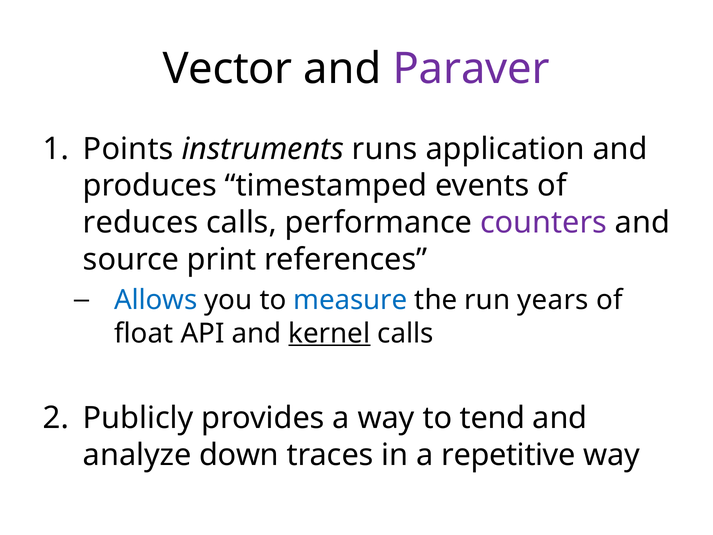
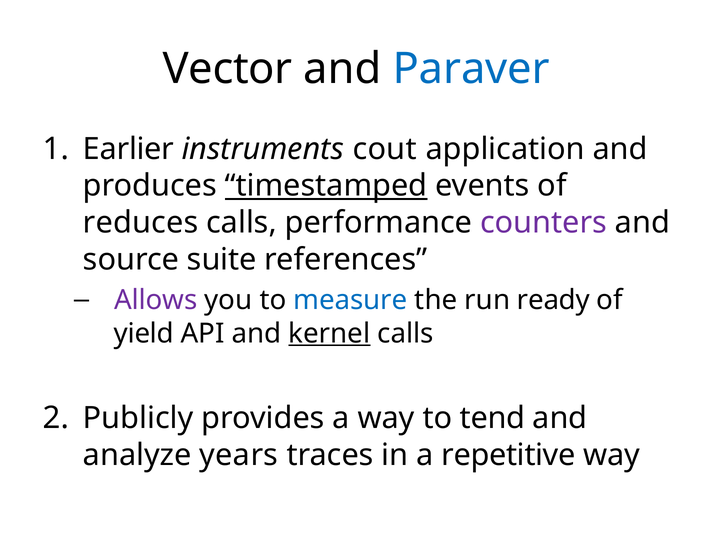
Paraver colour: purple -> blue
Points: Points -> Earlier
runs: runs -> cout
timestamped underline: none -> present
print: print -> suite
Allows colour: blue -> purple
years: years -> ready
float: float -> yield
down: down -> years
